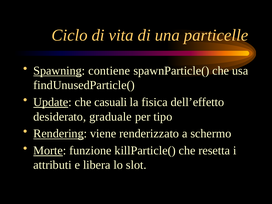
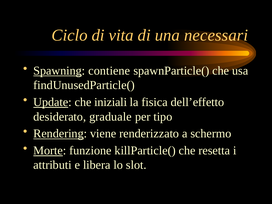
particelle: particelle -> necessari
casuali: casuali -> iniziali
